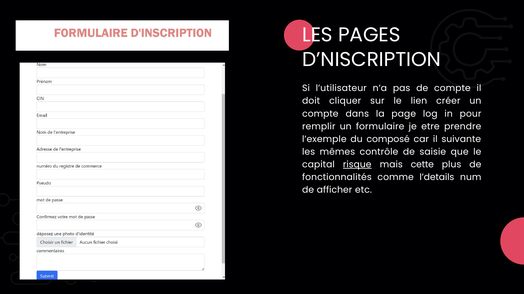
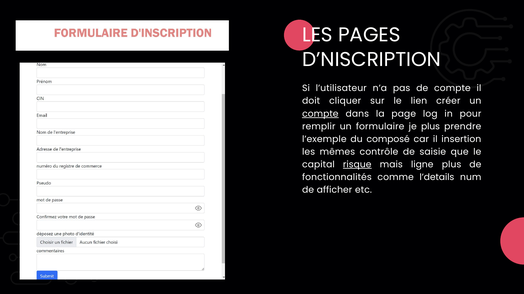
compte at (320, 114) underline: none -> present
je etre: etre -> plus
suivante: suivante -> insertion
cette: cette -> ligne
